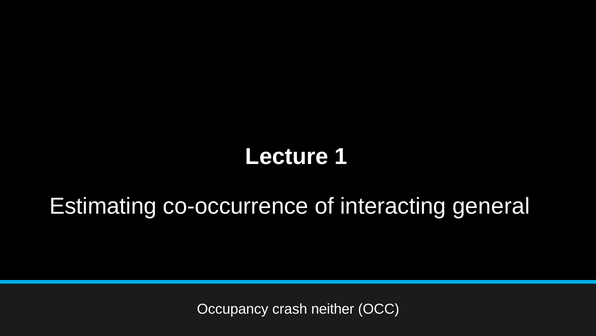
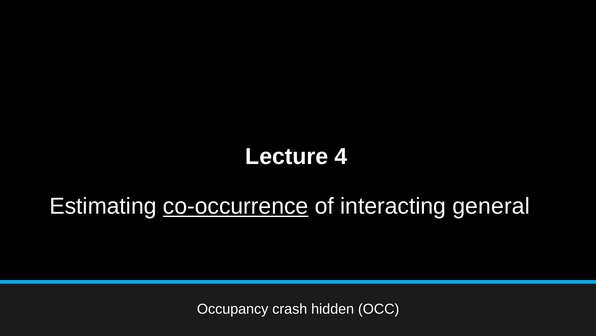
1: 1 -> 4
co-occurrence underline: none -> present
neither: neither -> hidden
